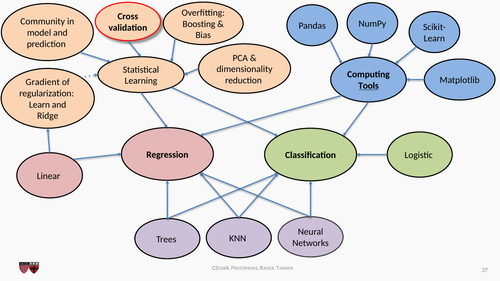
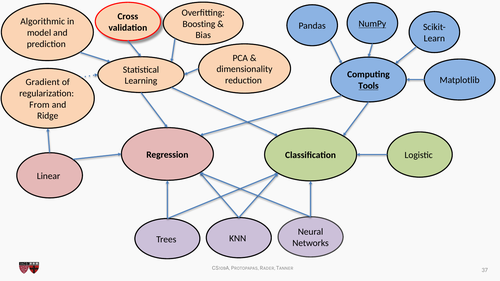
Community: Community -> Algorithmic
NumPy underline: none -> present
Learn at (40, 105): Learn -> From
